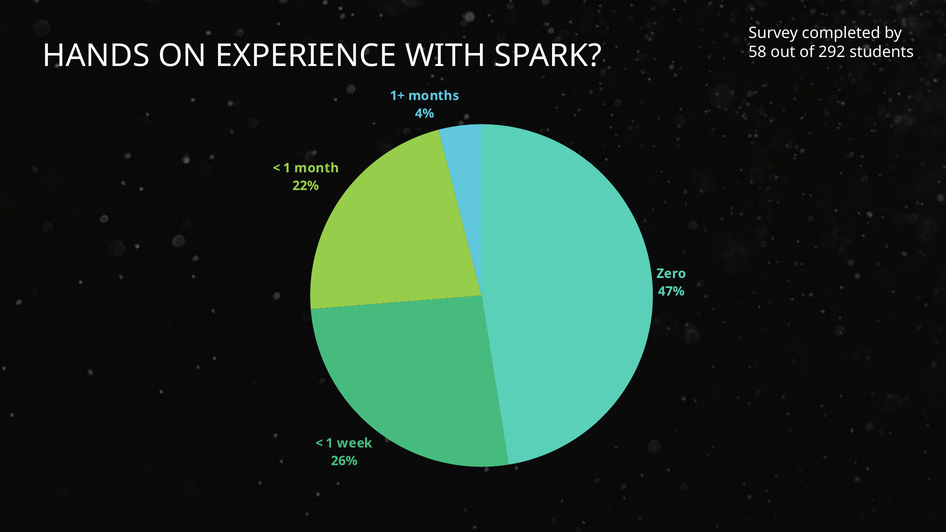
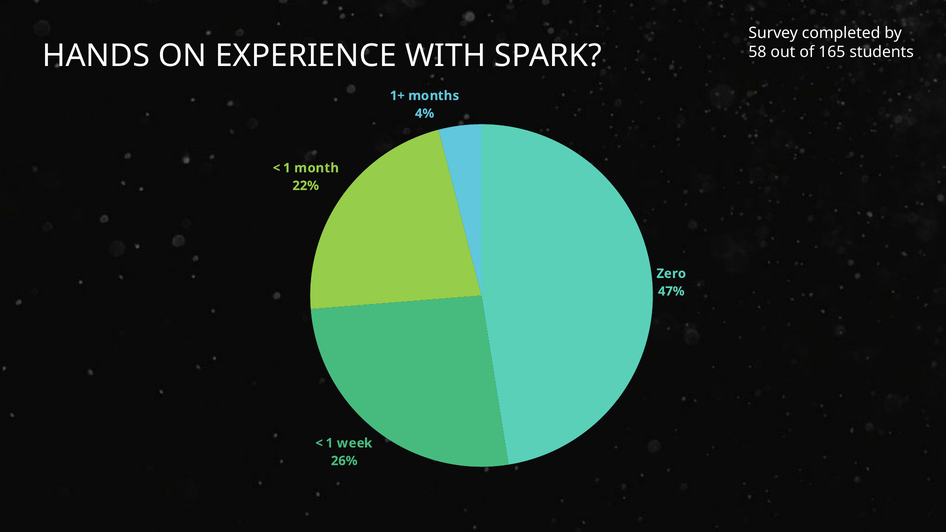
292: 292 -> 165
